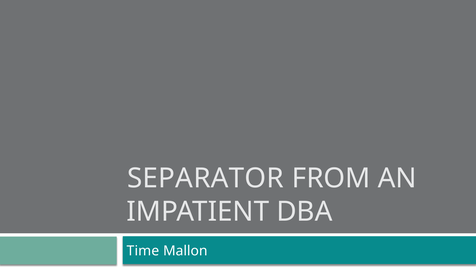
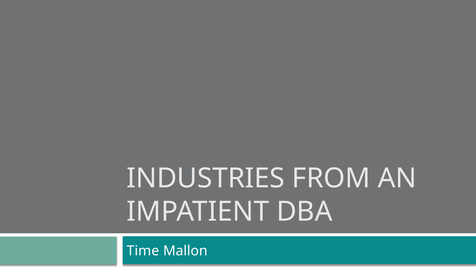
SEPARATOR: SEPARATOR -> INDUSTRIES
